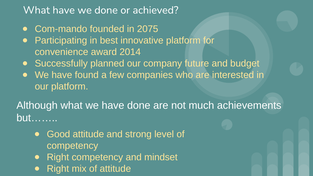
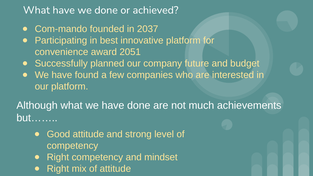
2075: 2075 -> 2037
2014: 2014 -> 2051
